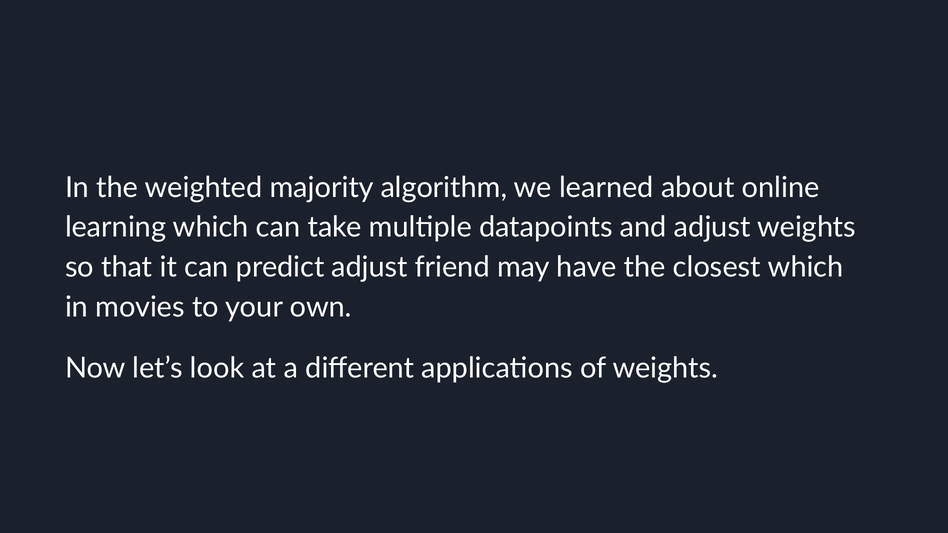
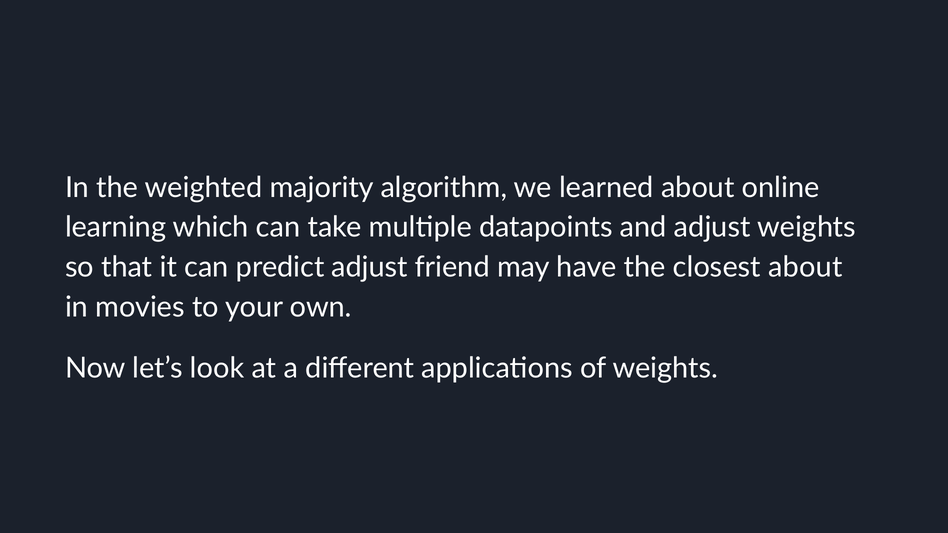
closest which: which -> about
